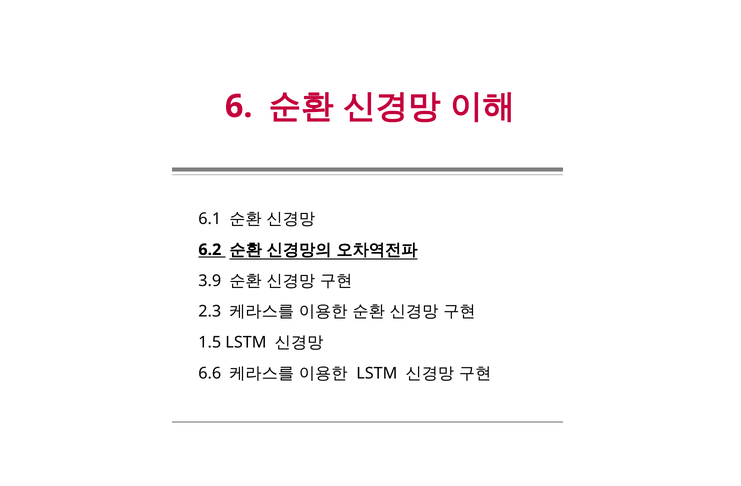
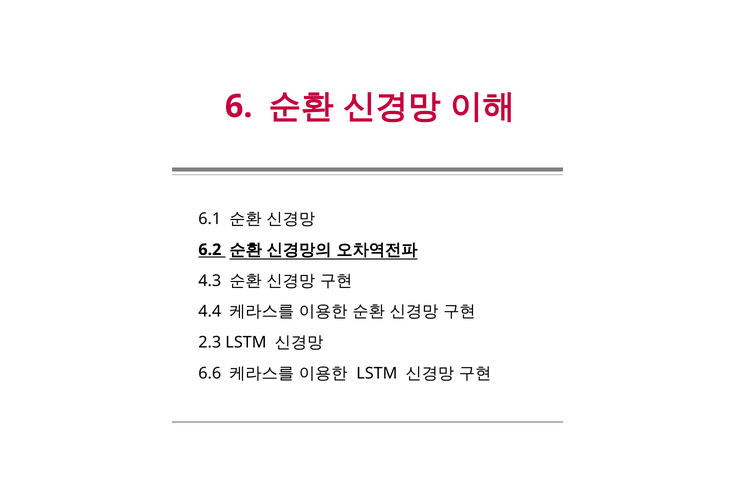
3.9: 3.9 -> 4.3
2.3: 2.3 -> 4.4
1.5: 1.5 -> 2.3
